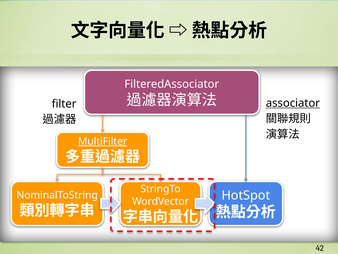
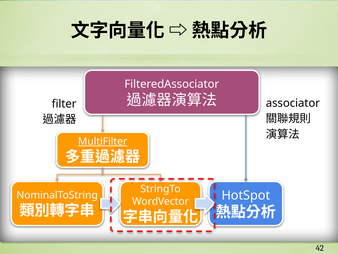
associator underline: present -> none
